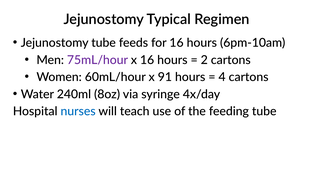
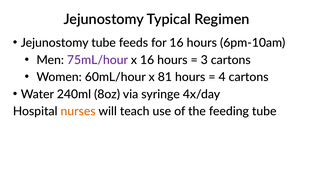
2: 2 -> 3
91: 91 -> 81
nurses colour: blue -> orange
